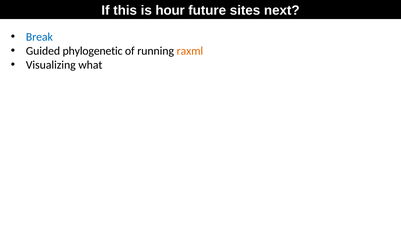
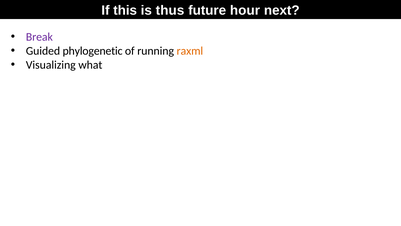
hour: hour -> thus
sites: sites -> hour
Break colour: blue -> purple
